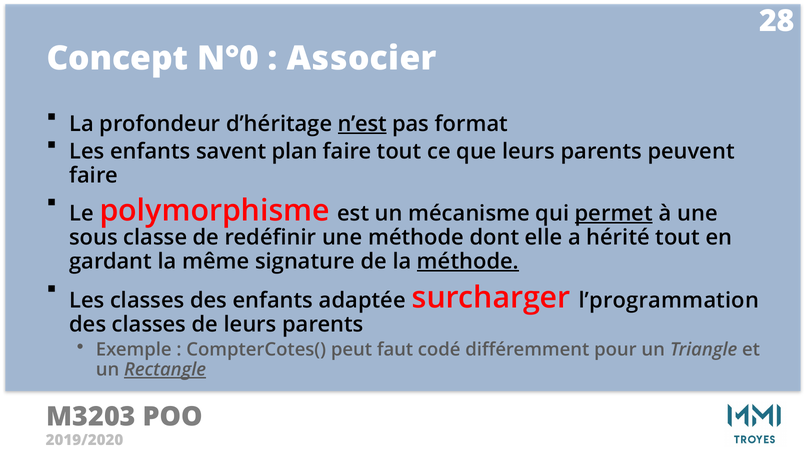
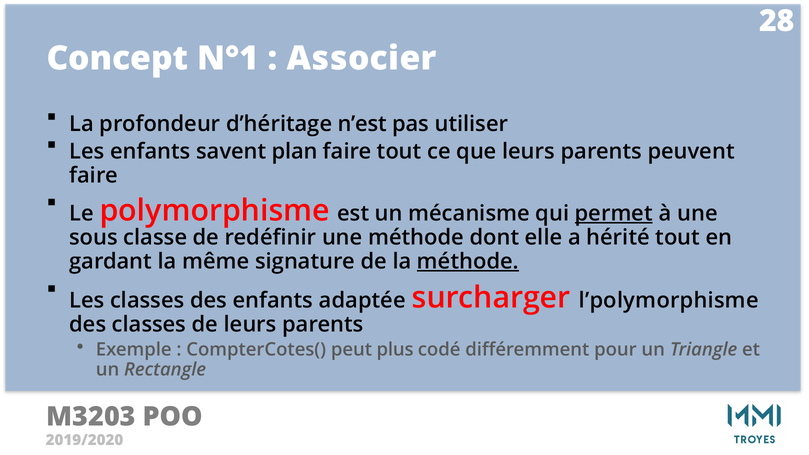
N°0: N°0 -> N°1
n’est underline: present -> none
format: format -> utiliser
l’programmation: l’programmation -> l’polymorphisme
faut: faut -> plus
Rectangle underline: present -> none
